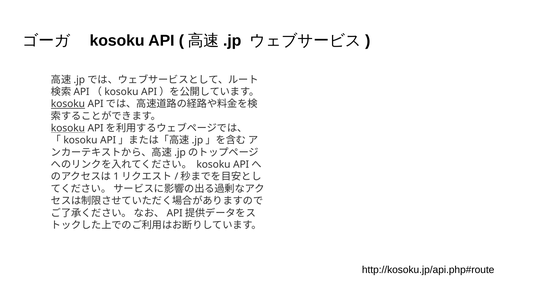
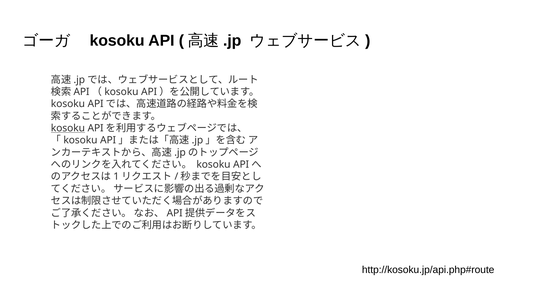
kosoku at (68, 104) underline: present -> none
